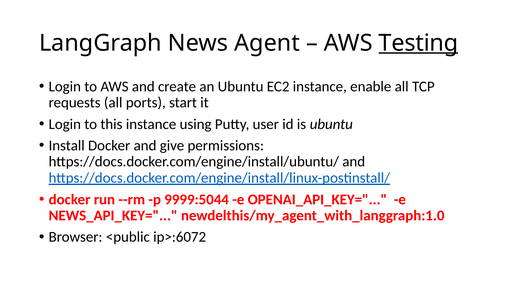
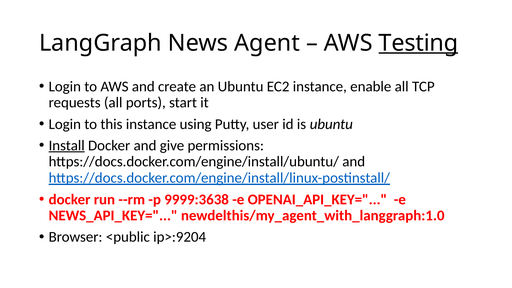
Install underline: none -> present
9999:5044: 9999:5044 -> 9999:3638
ip>:6072: ip>:6072 -> ip>:9204
